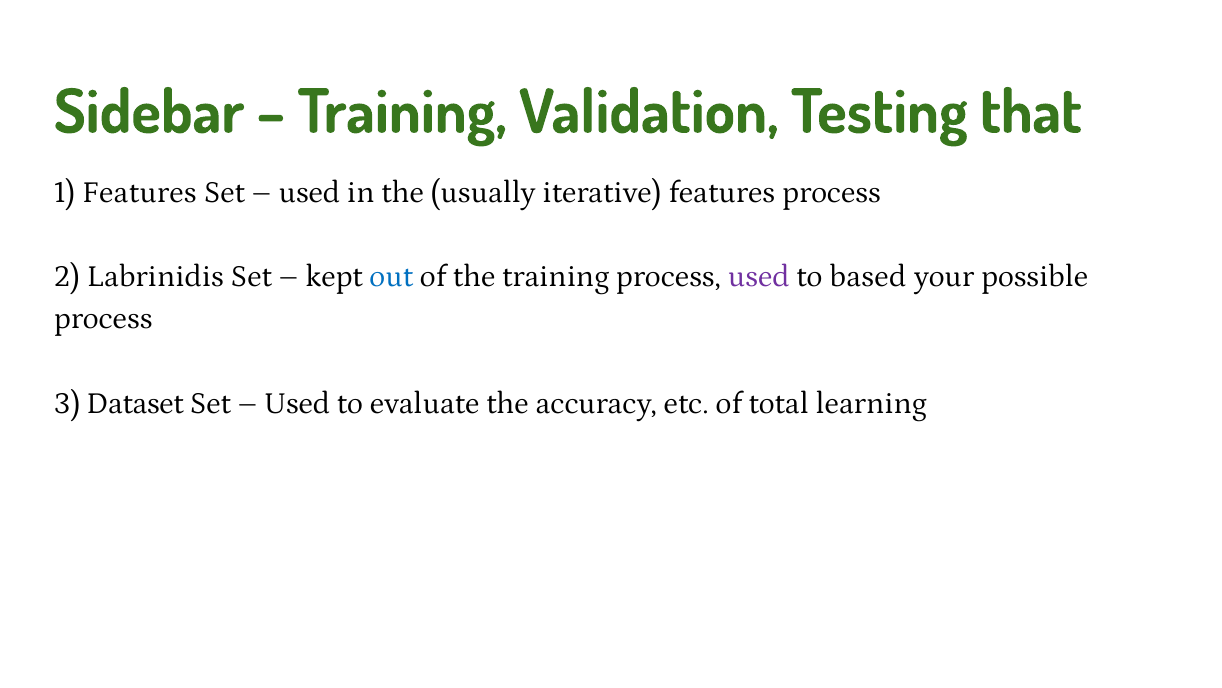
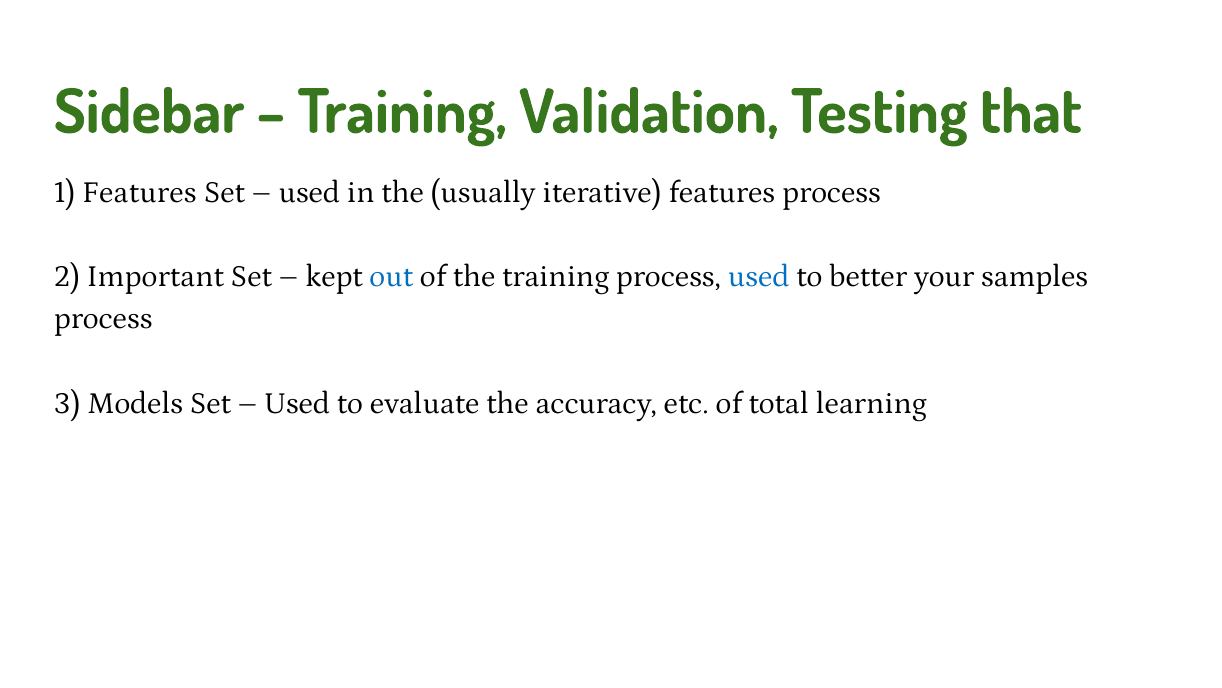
Labrinidis: Labrinidis -> Important
used at (759, 276) colour: purple -> blue
based: based -> better
possible: possible -> samples
Dataset: Dataset -> Models
